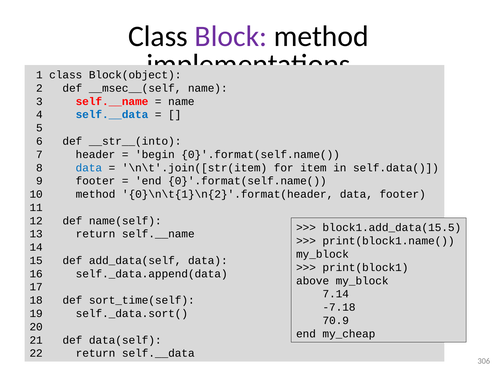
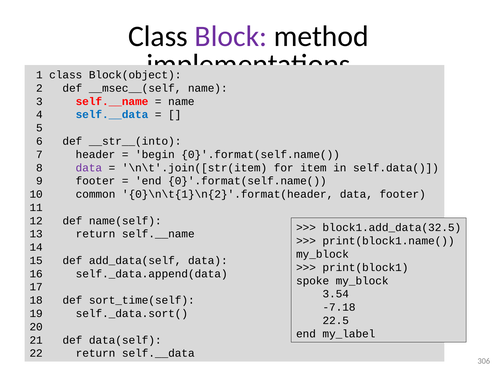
data at (89, 168) colour: blue -> purple
10 method: method -> common
block1.add_data(15.5: block1.add_data(15.5 -> block1.add_data(32.5
above: above -> spoke
7.14: 7.14 -> 3.54
70.9: 70.9 -> 22.5
my_cheap: my_cheap -> my_label
